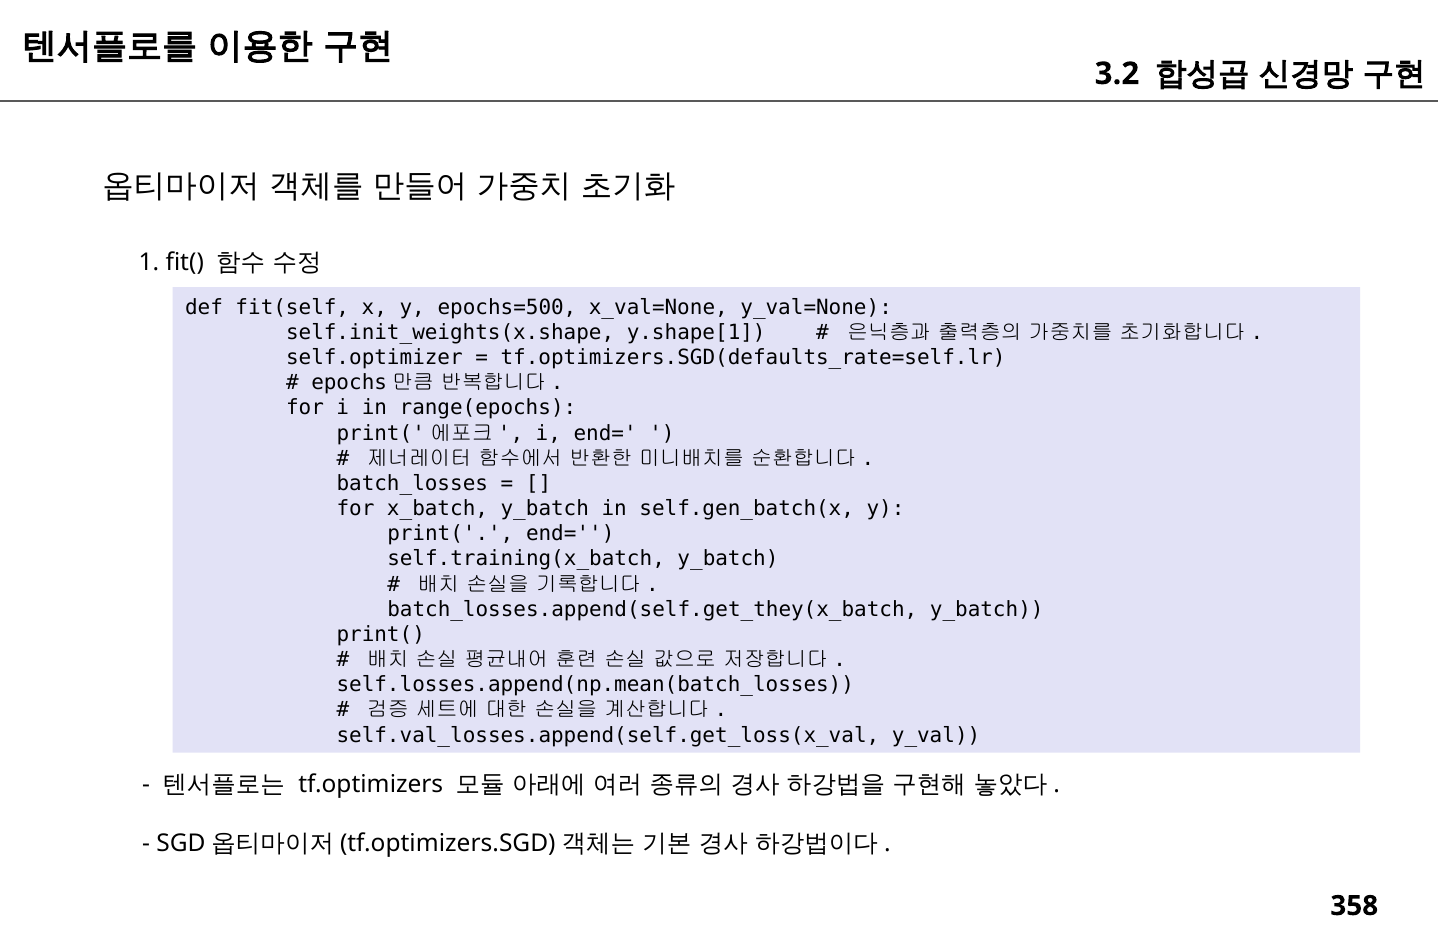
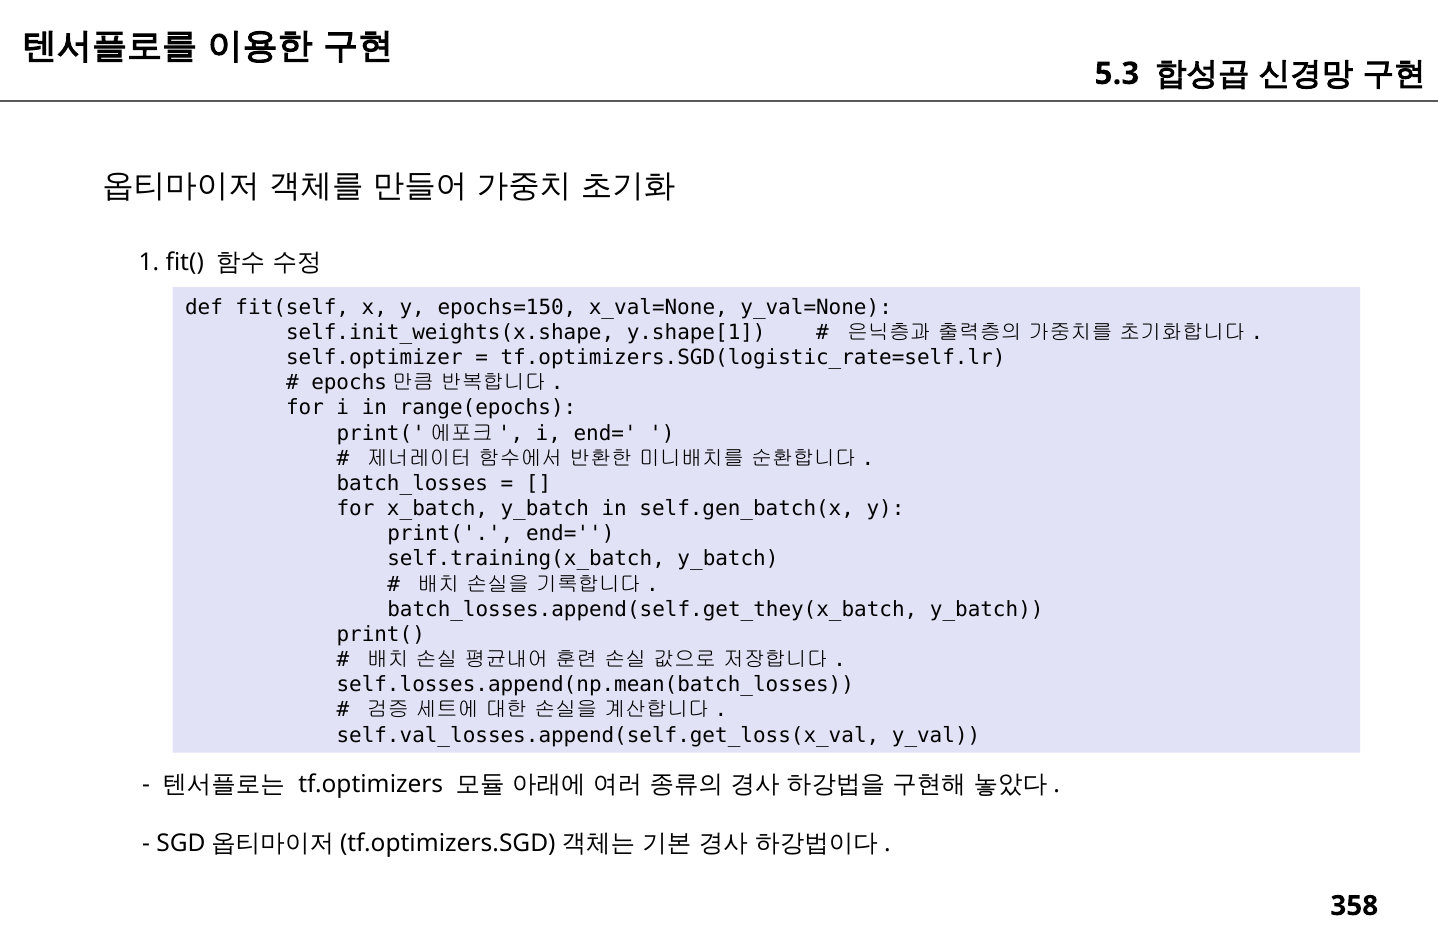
3.2: 3.2 -> 5.3
epochs=500: epochs=500 -> epochs=150
tf.optimizers.SGD(defaults_rate=self.lr: tf.optimizers.SGD(defaults_rate=self.lr -> tf.optimizers.SGD(logistic_rate=self.lr
